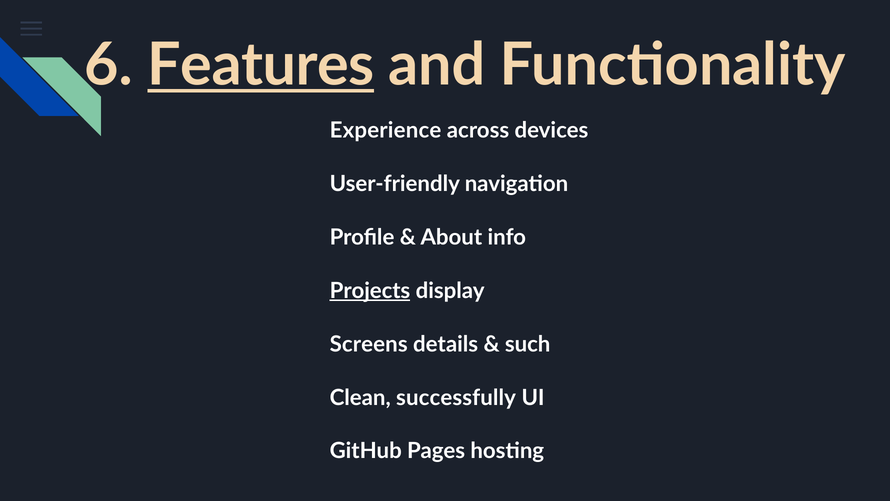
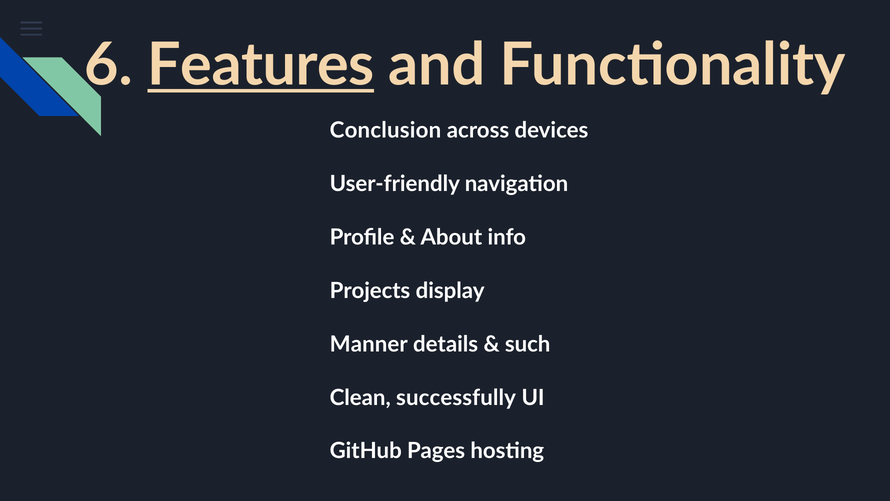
Experience: Experience -> Conclusion
Projects underline: present -> none
Screens: Screens -> Manner
